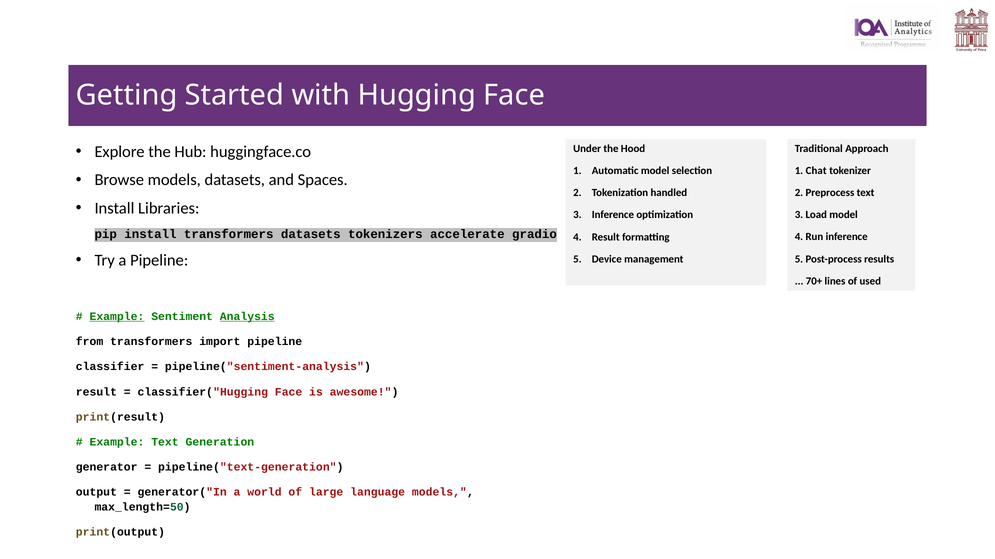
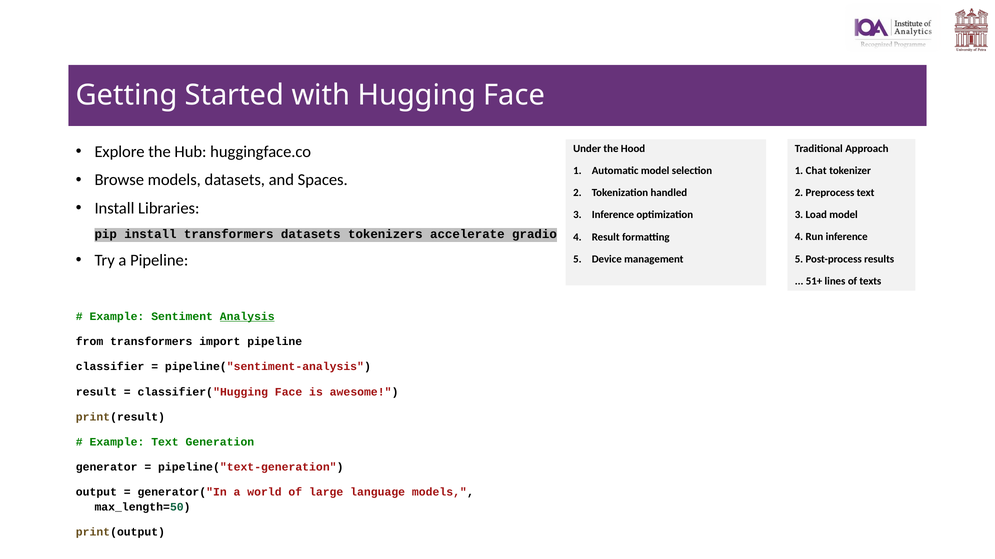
70+: 70+ -> 51+
used: used -> texts
Example at (117, 317) underline: present -> none
